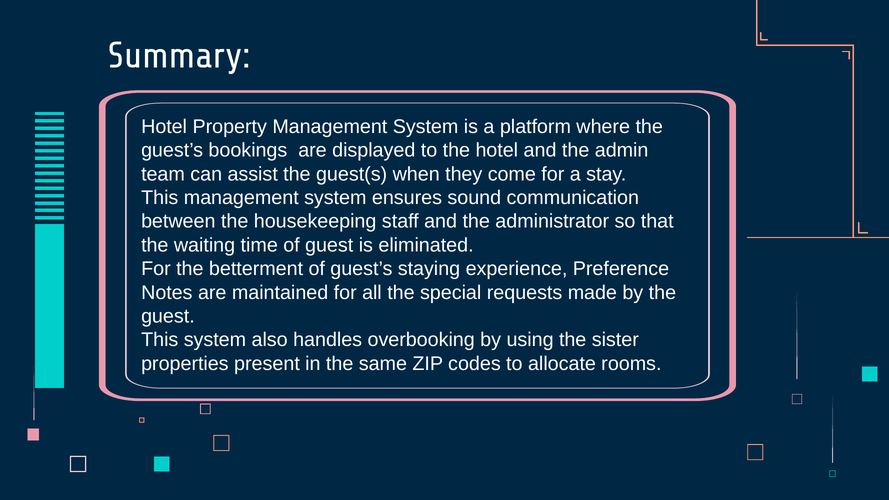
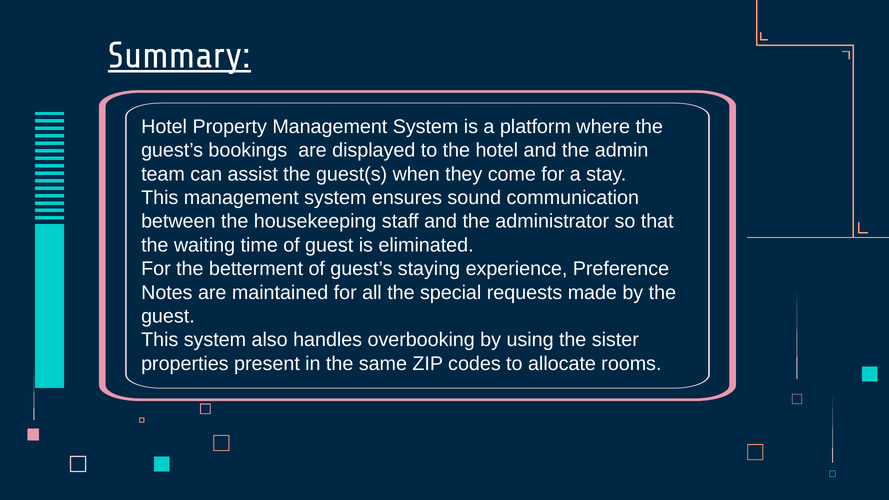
Summary underline: none -> present
